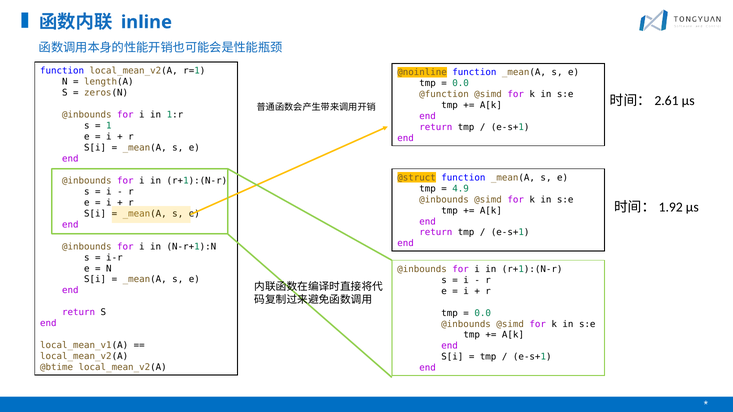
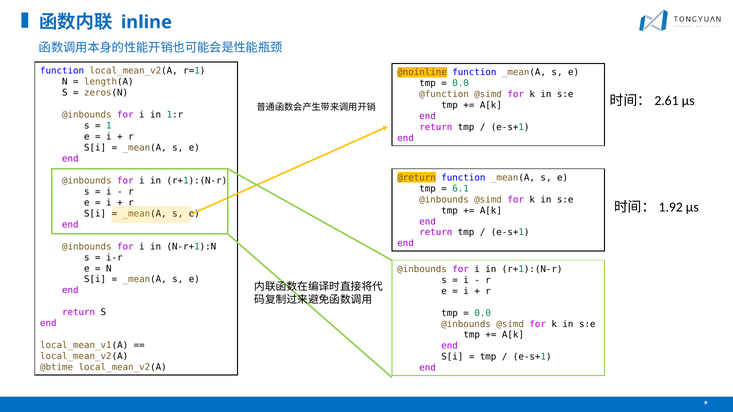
@struct: @struct -> @return
4.9: 4.9 -> 6.1
